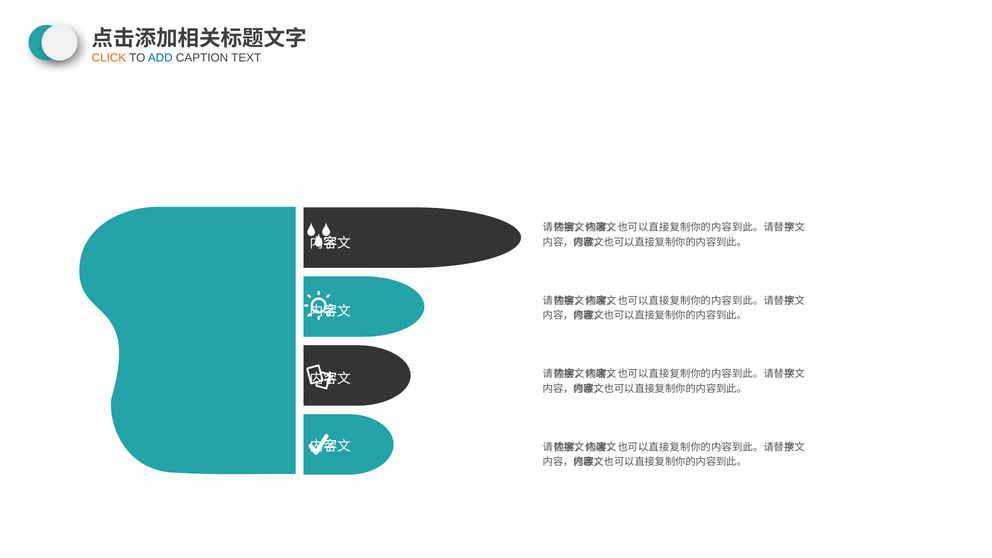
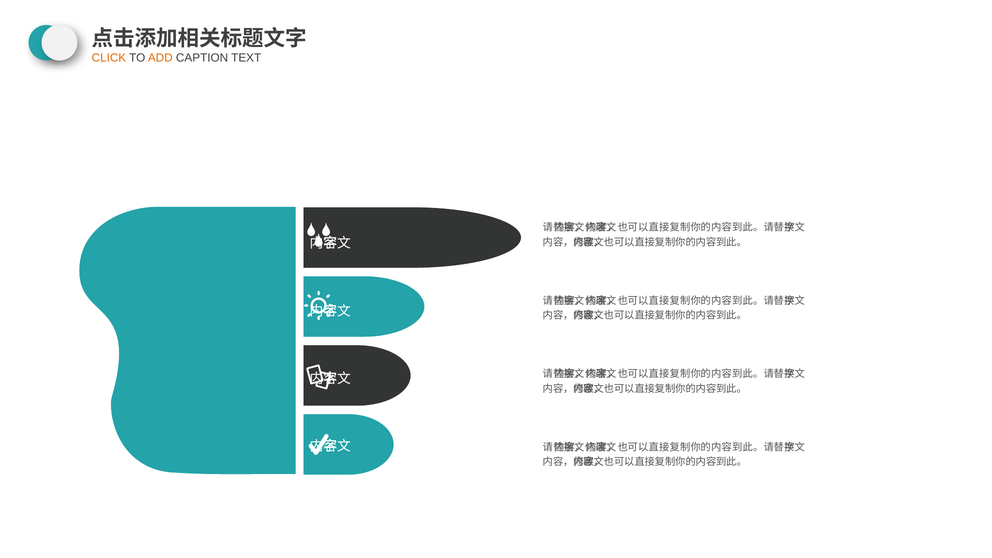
ADD colour: blue -> orange
